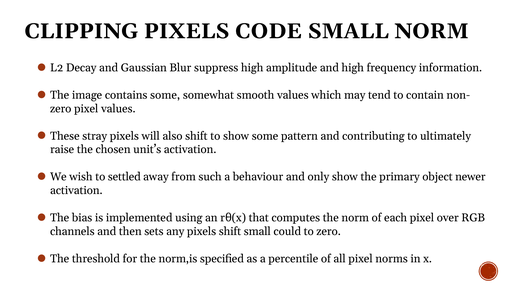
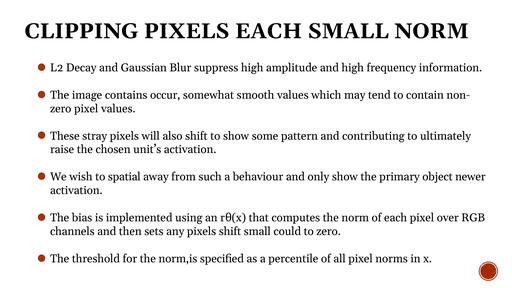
PIXELS CODE: CODE -> EACH
contains some: some -> occur
settled: settled -> spatial
